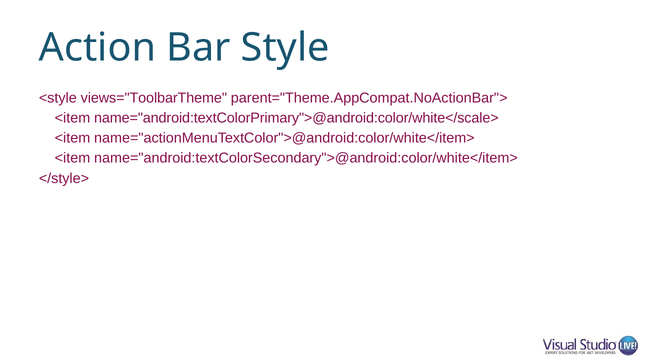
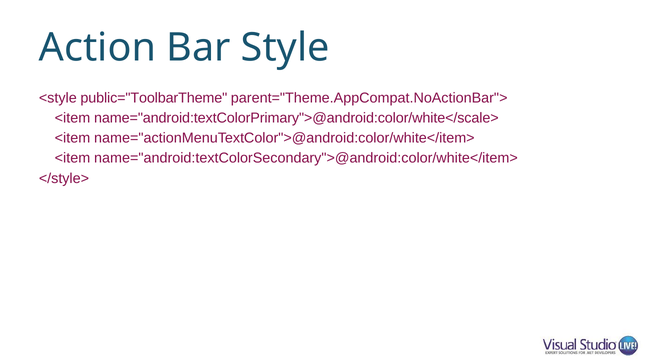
views="ToolbarTheme: views="ToolbarTheme -> public="ToolbarTheme
